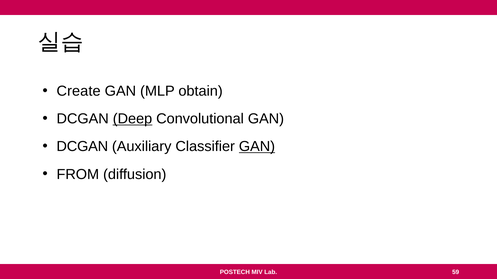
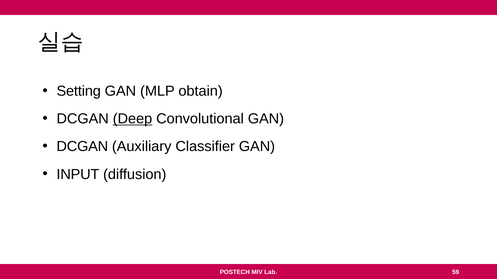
Create: Create -> Setting
GAN at (257, 147) underline: present -> none
FROM: FROM -> INPUT
